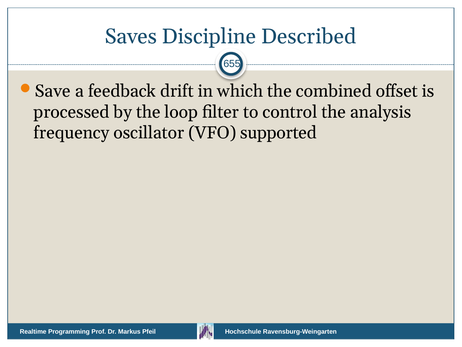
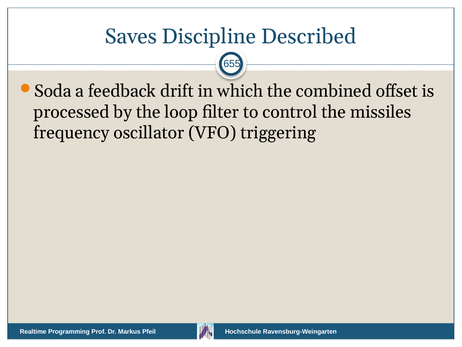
Save: Save -> Soda
analysis: analysis -> missiles
supported: supported -> triggering
